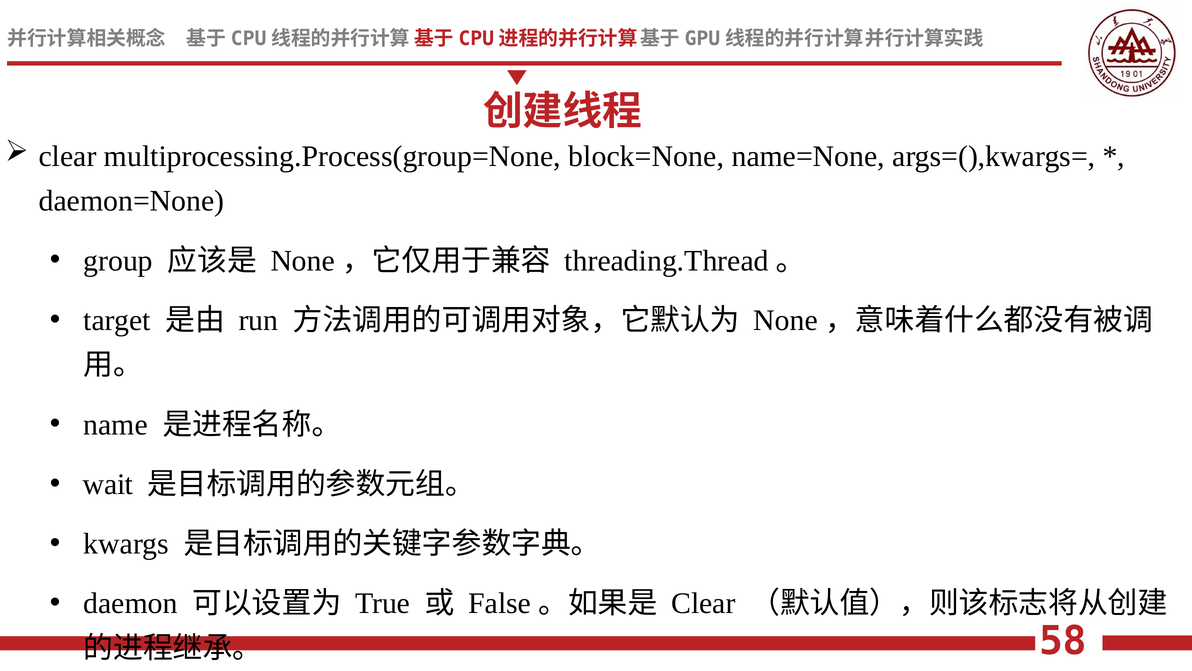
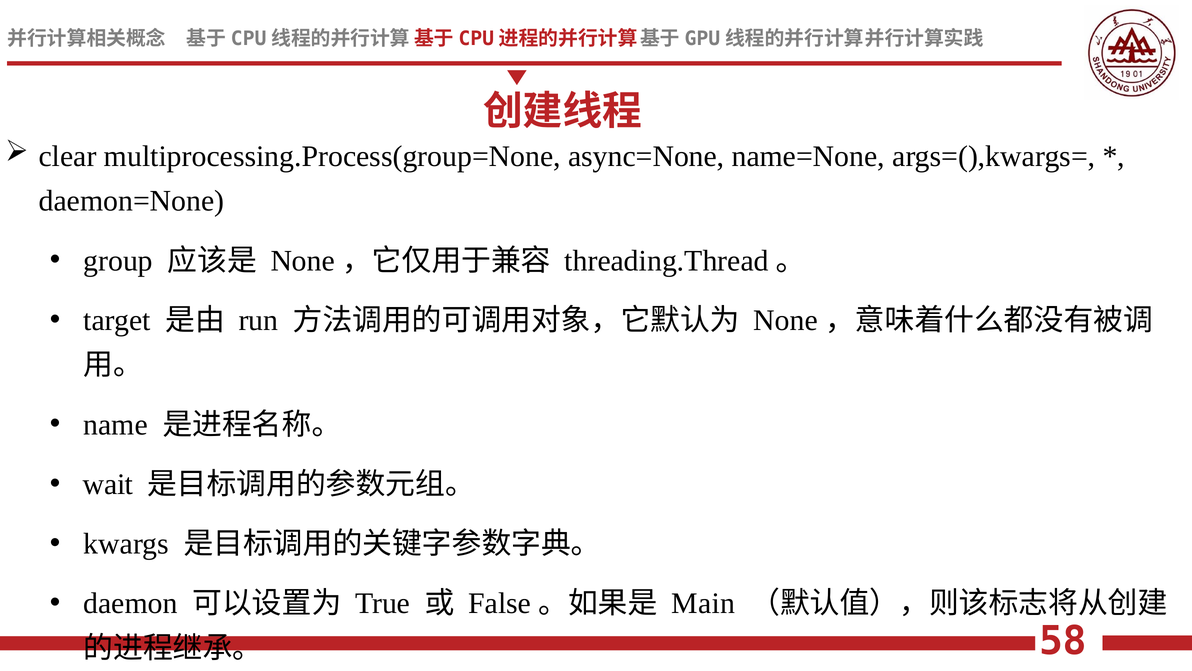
block=None: block=None -> async=None
Clear at (703, 603): Clear -> Main
